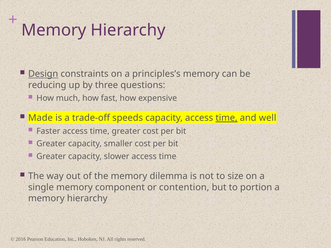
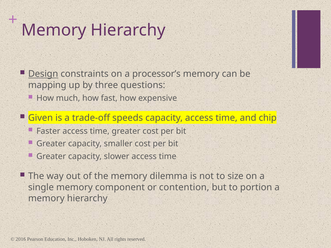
principles’s: principles’s -> processor’s
reducing: reducing -> mapping
Made: Made -> Given
time at (227, 118) underline: present -> none
well: well -> chip
